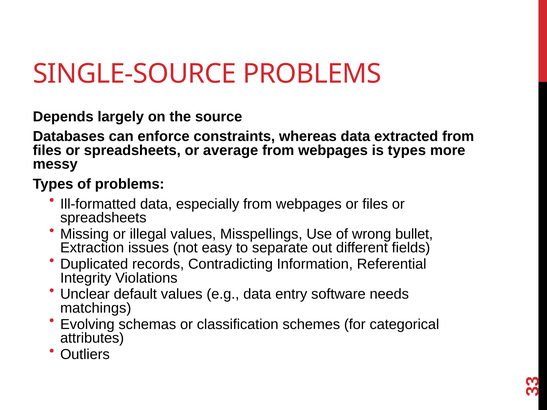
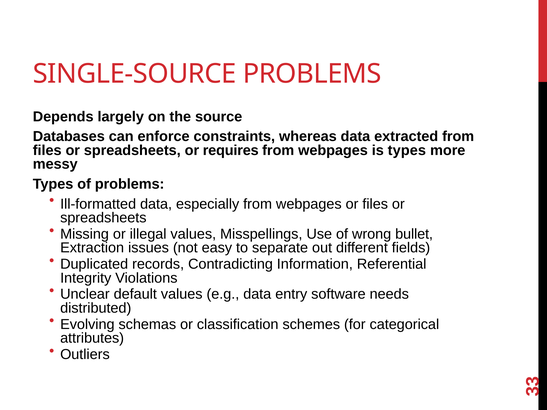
average: average -> requires
matchings: matchings -> distributed
